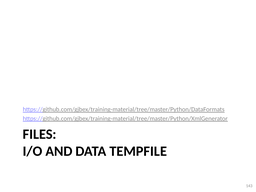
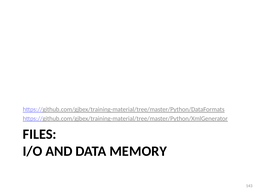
TEMPFILE: TEMPFILE -> MEMORY
